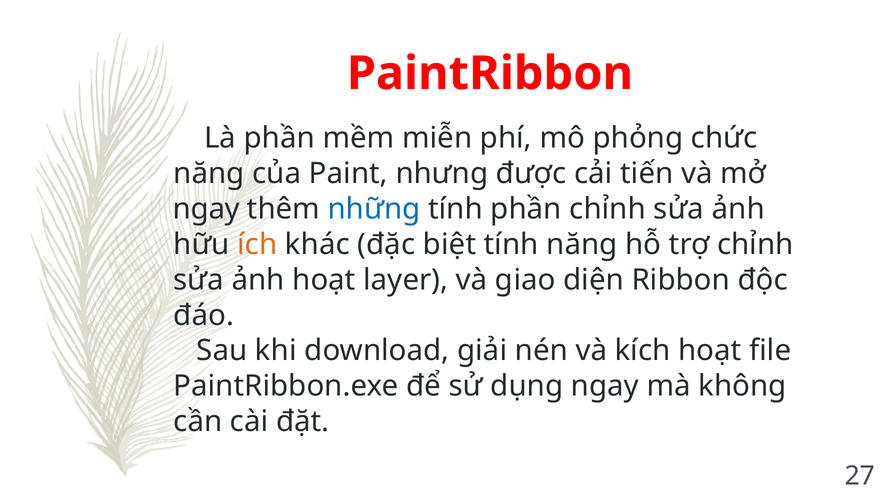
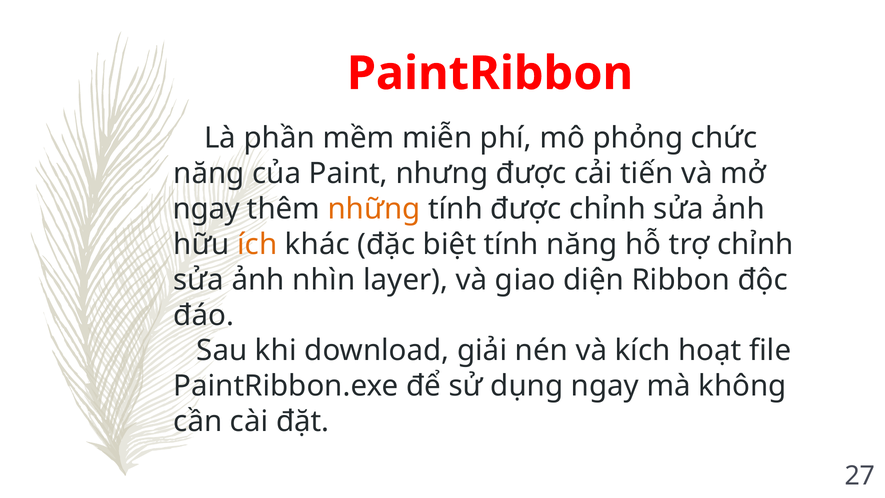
những colour: blue -> orange
tính phần: phần -> được
ảnh hoạt: hoạt -> nhìn
